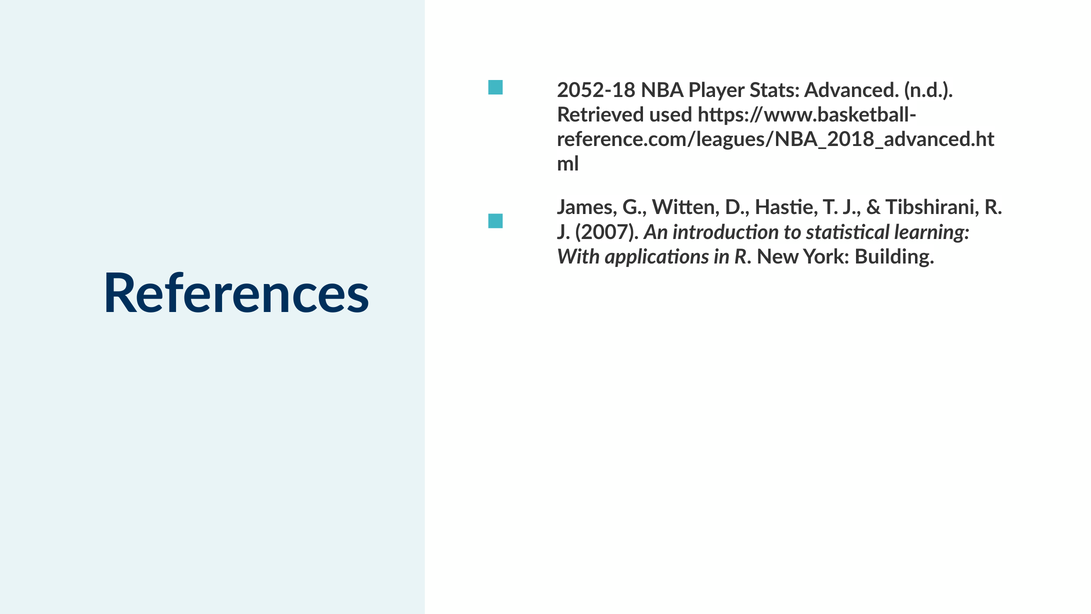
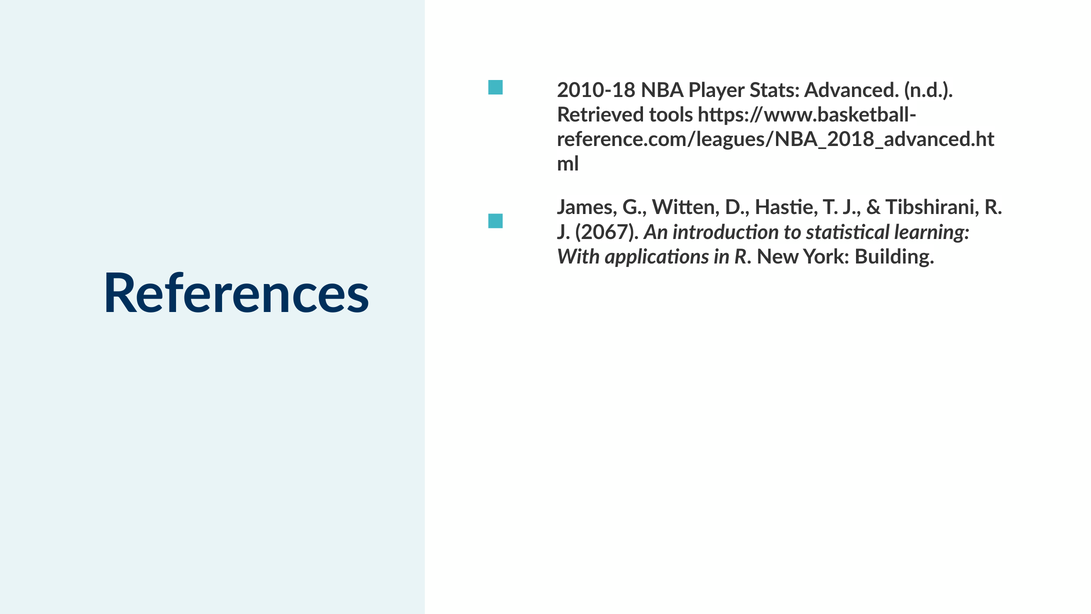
2052-18: 2052-18 -> 2010-18
used: used -> tools
2007: 2007 -> 2067
